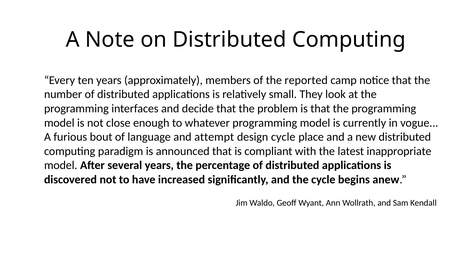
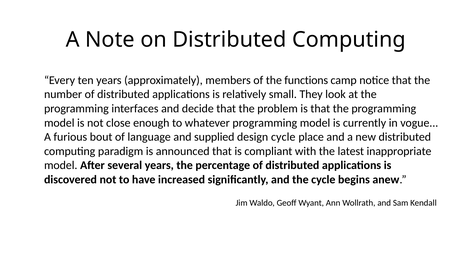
reported: reported -> functions
attempt: attempt -> supplied
